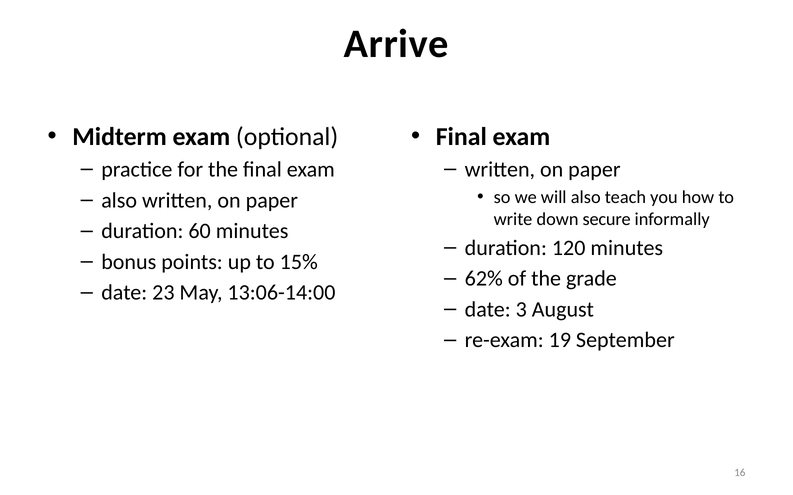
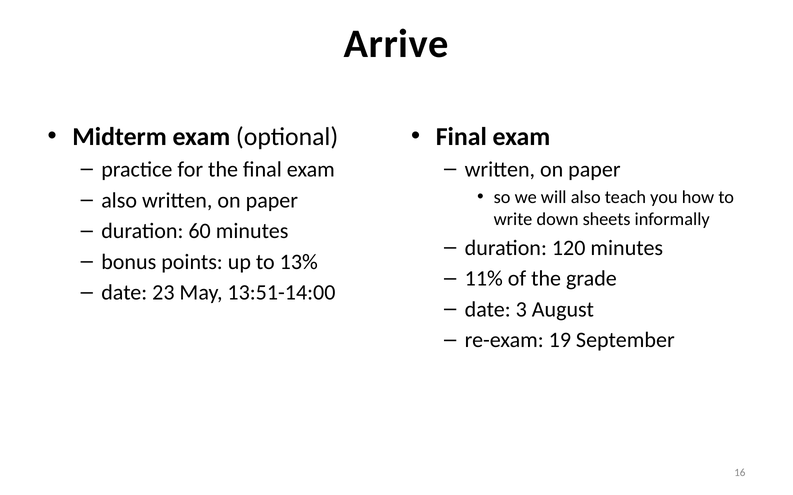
secure: secure -> sheets
15%: 15% -> 13%
62%: 62% -> 11%
13:06-14:00: 13:06-14:00 -> 13:51-14:00
